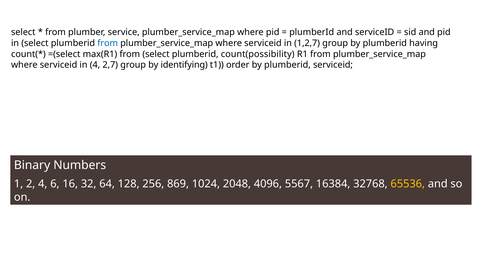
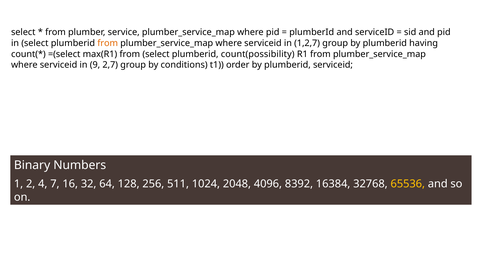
from at (108, 43) colour: blue -> orange
in 4: 4 -> 9
identifying: identifying -> conditions
6: 6 -> 7
869: 869 -> 511
5567: 5567 -> 8392
